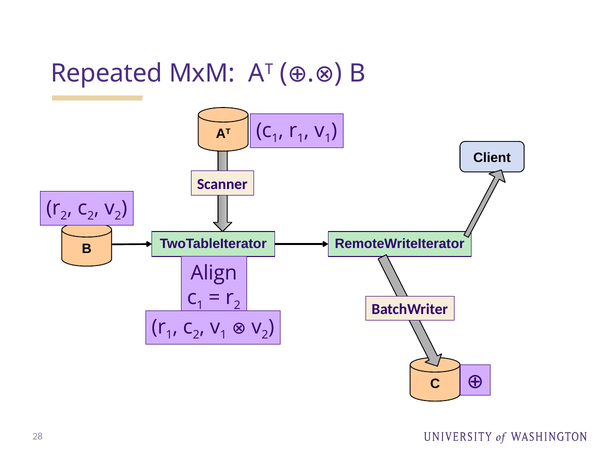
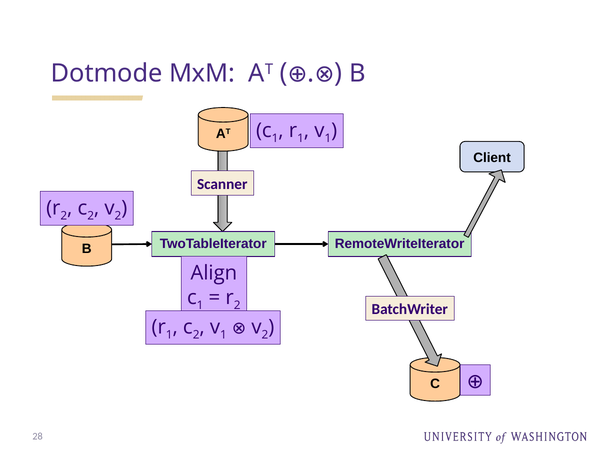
Repeated: Repeated -> Dotmode
